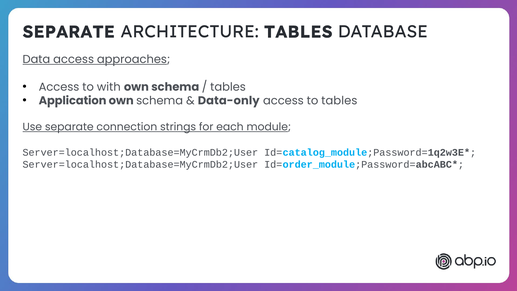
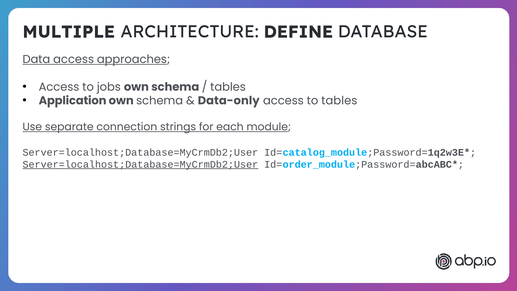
SEPARATE at (69, 32): SEPARATE -> MULTIPLE
ARCHITECTURE TABLES: TABLES -> DEFINE
with: with -> jobs
Server=localhost;Database=MyCrmDb2;User at (140, 164) underline: none -> present
